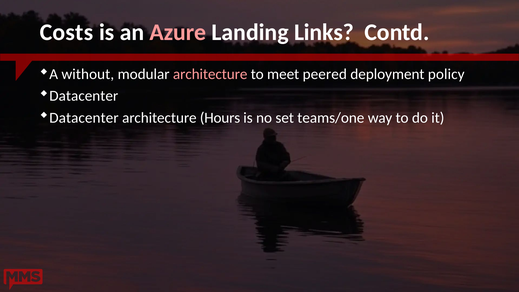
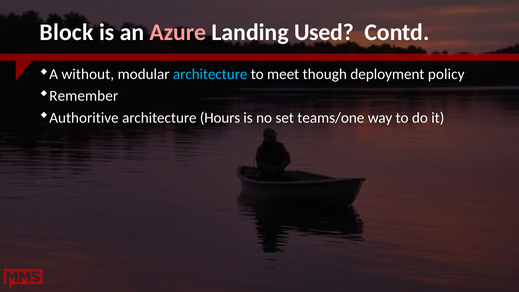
Costs: Costs -> Block
Links: Links -> Used
architecture at (210, 74) colour: pink -> light blue
peered: peered -> though
Datacenter at (84, 96): Datacenter -> Remember
Datacenter at (84, 118): Datacenter -> Authoritive
